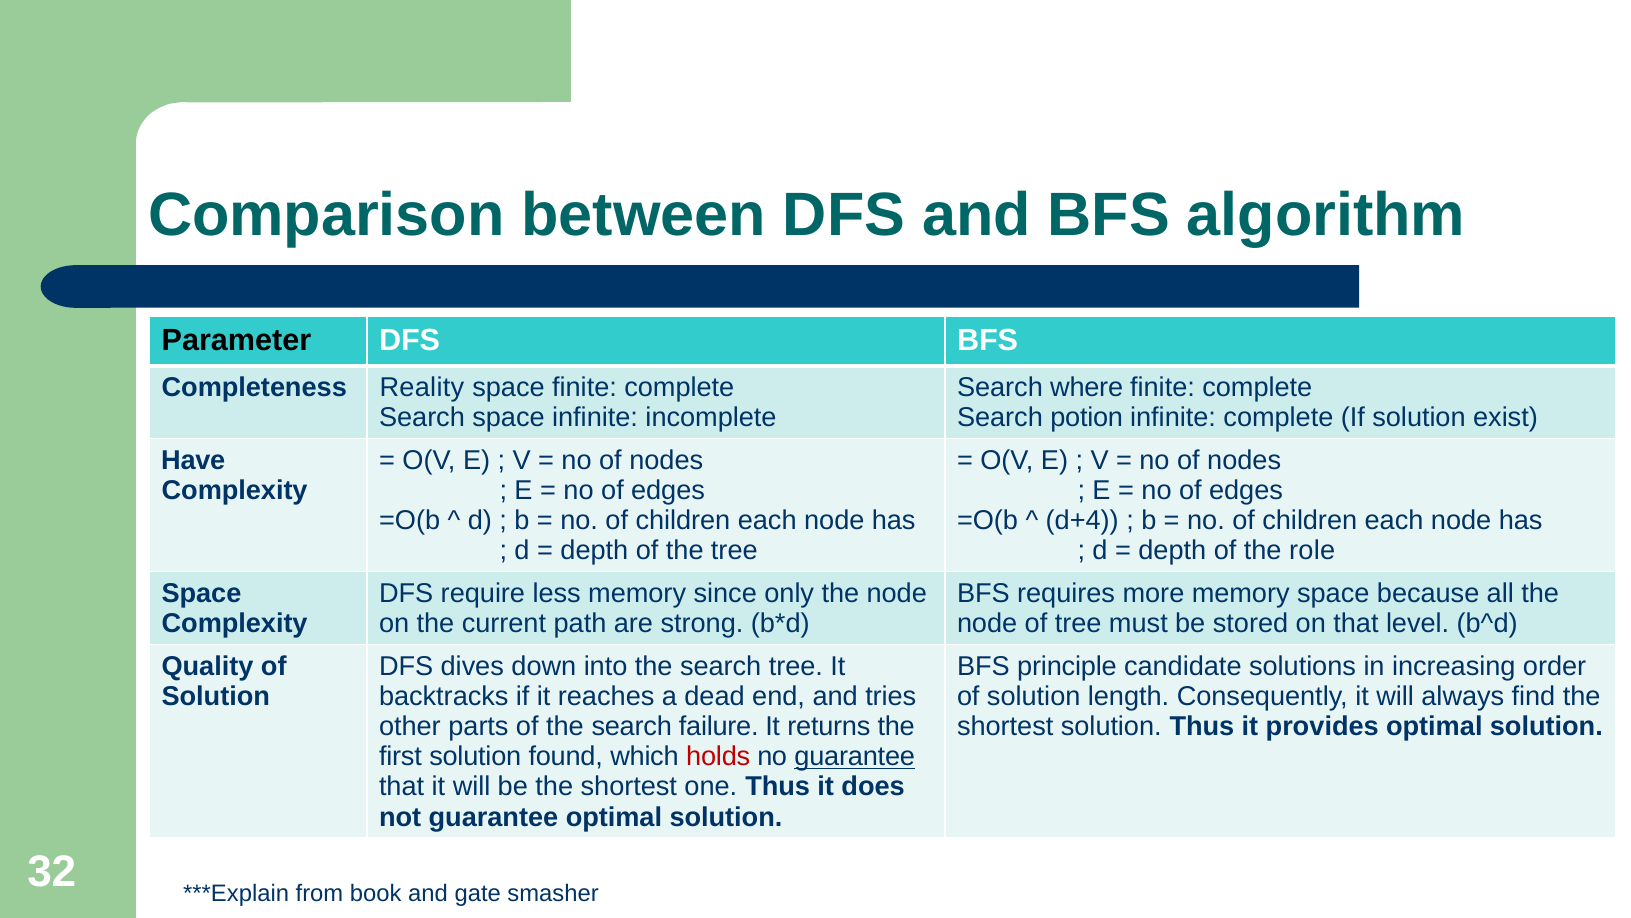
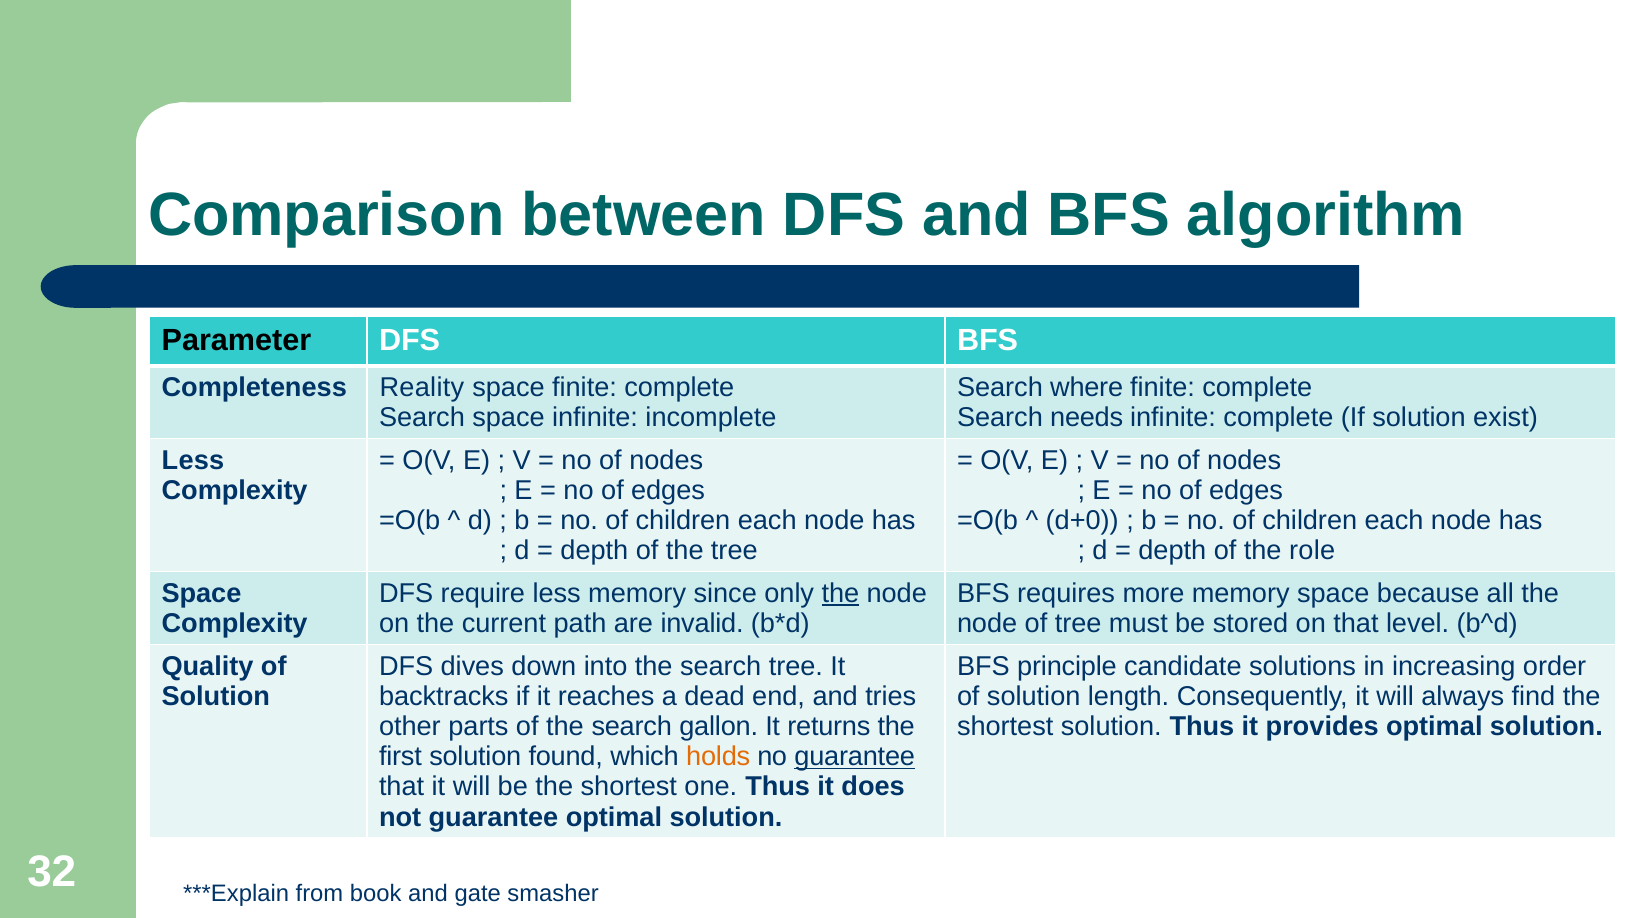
potion: potion -> needs
Have at (193, 460): Have -> Less
d+4: d+4 -> d+0
the at (840, 593) underline: none -> present
strong: strong -> invalid
failure: failure -> gallon
holds colour: red -> orange
